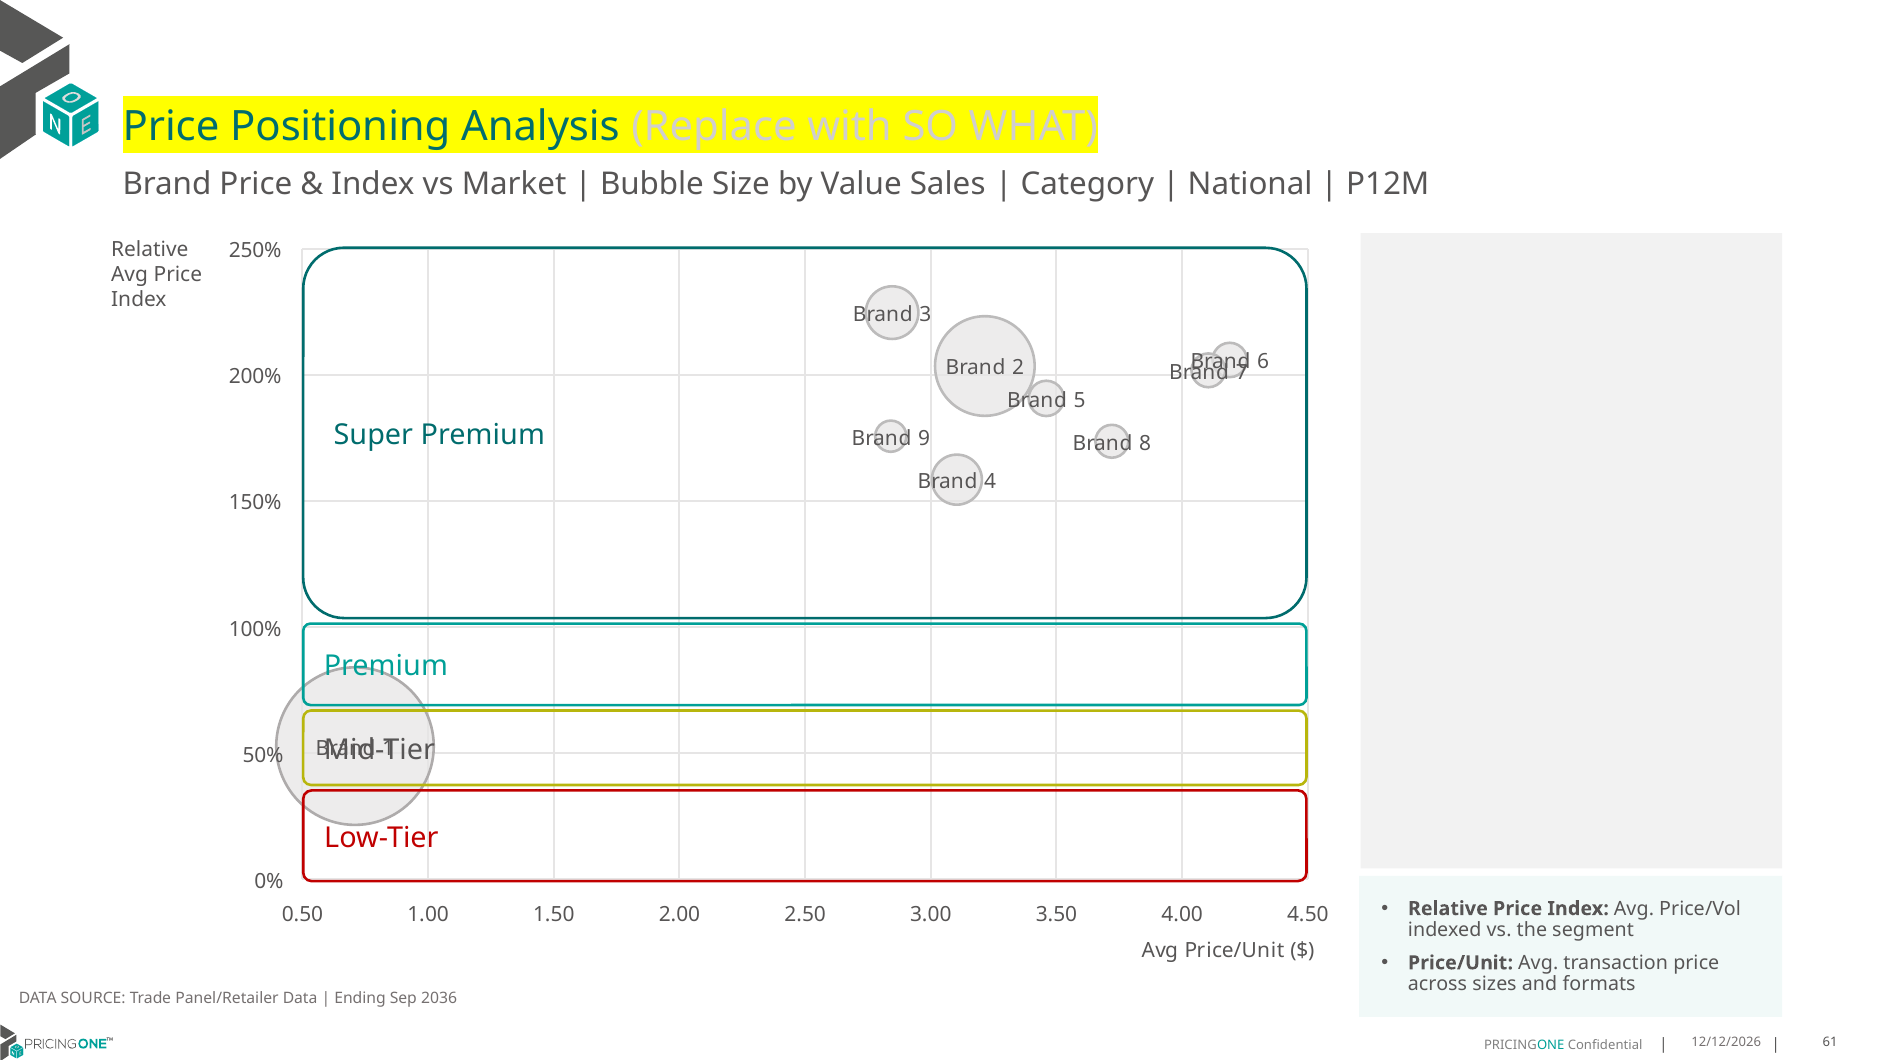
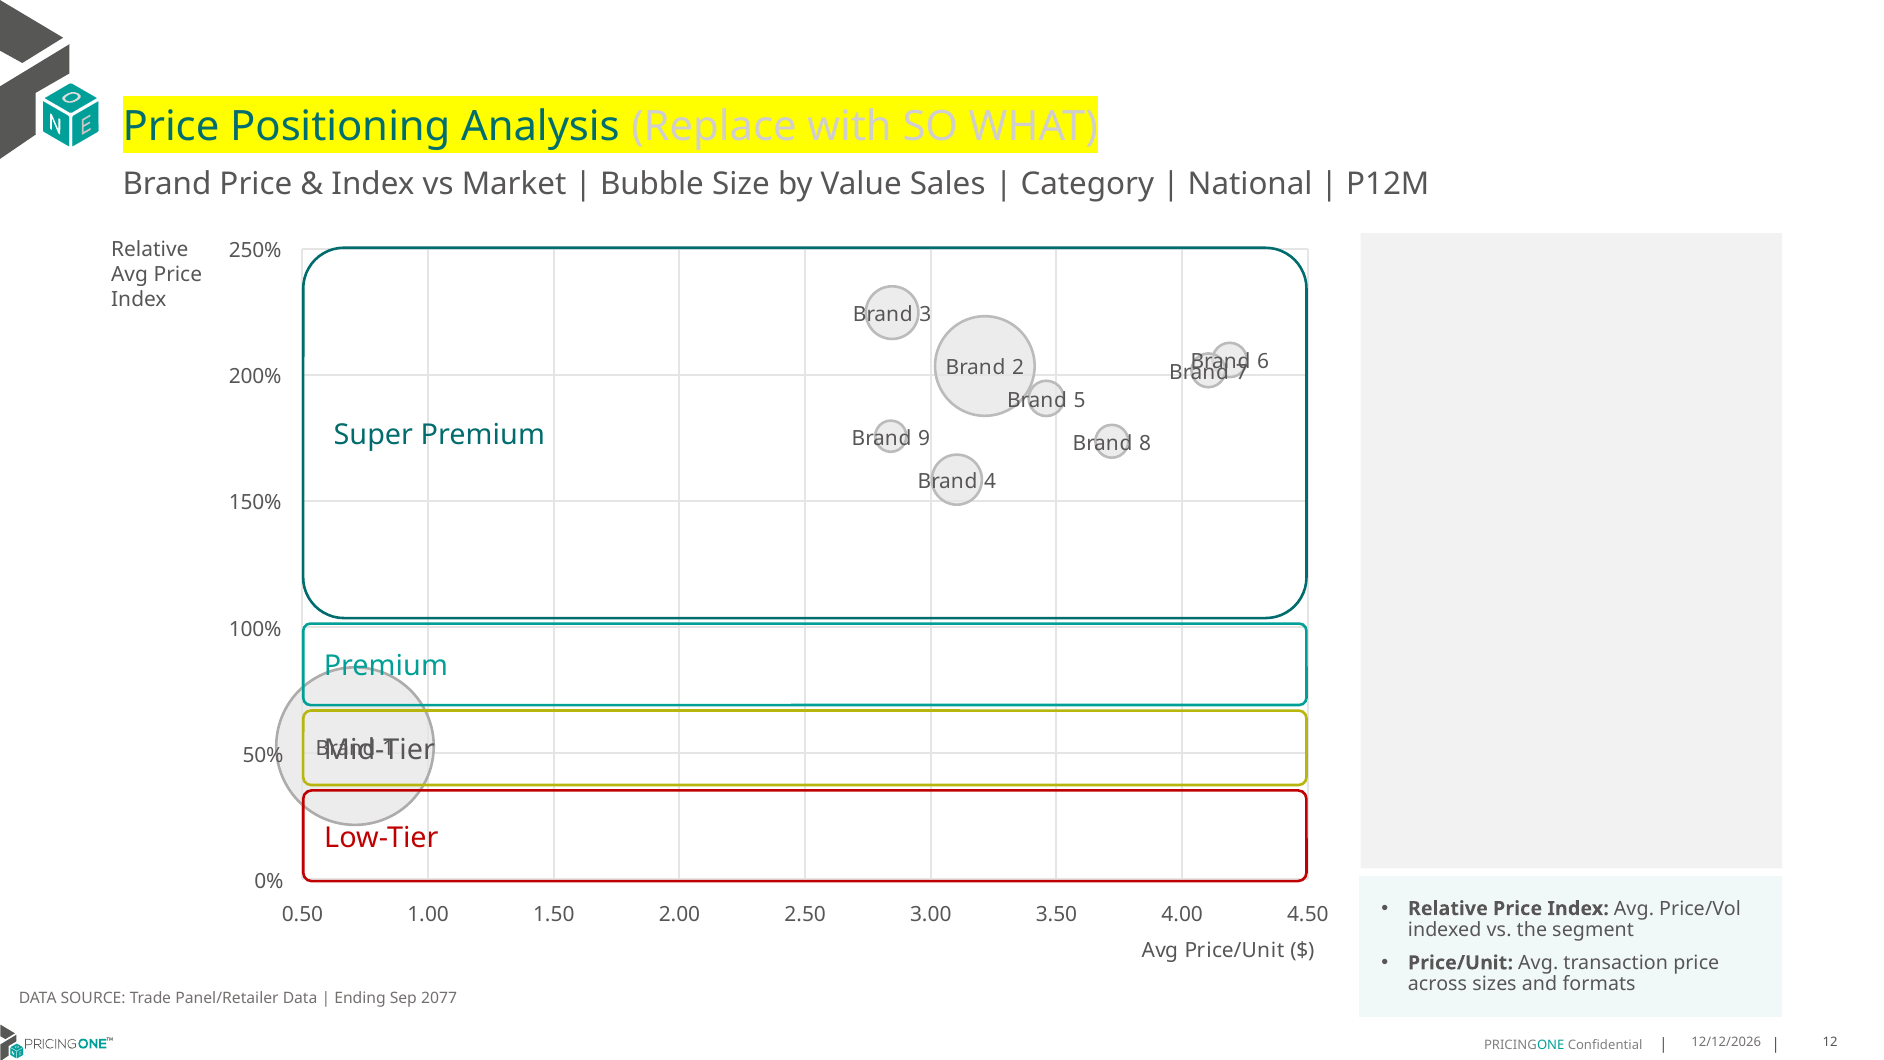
2036: 2036 -> 2077
61: 61 -> 12
